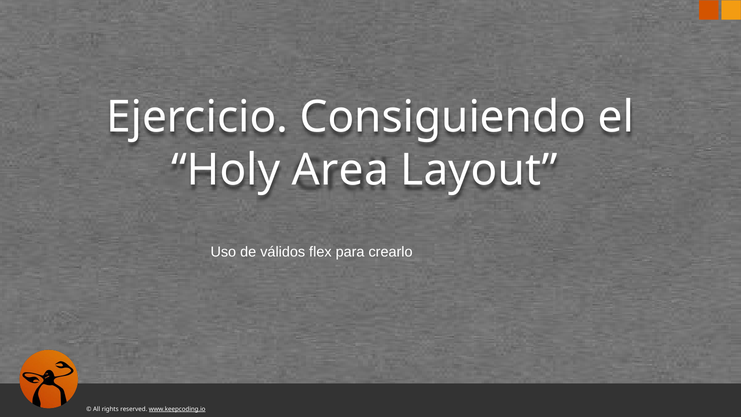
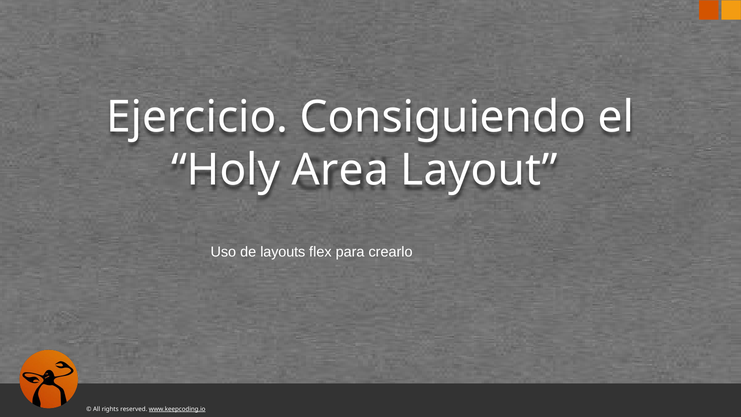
válidos: válidos -> layouts
